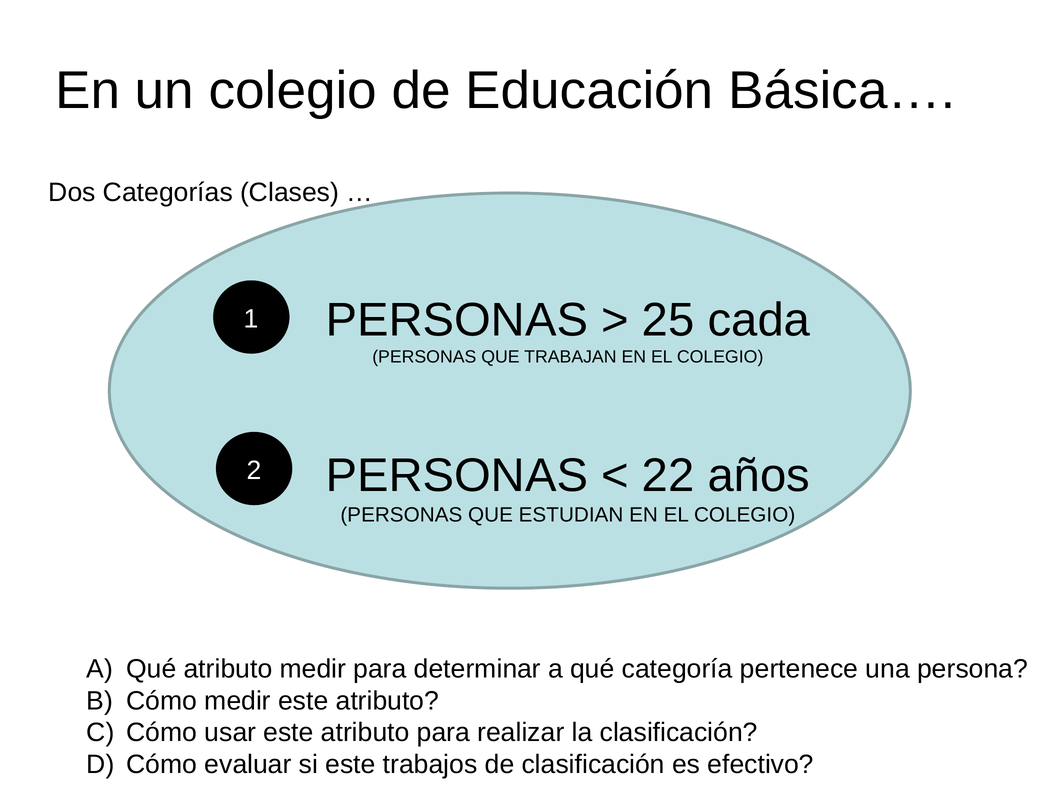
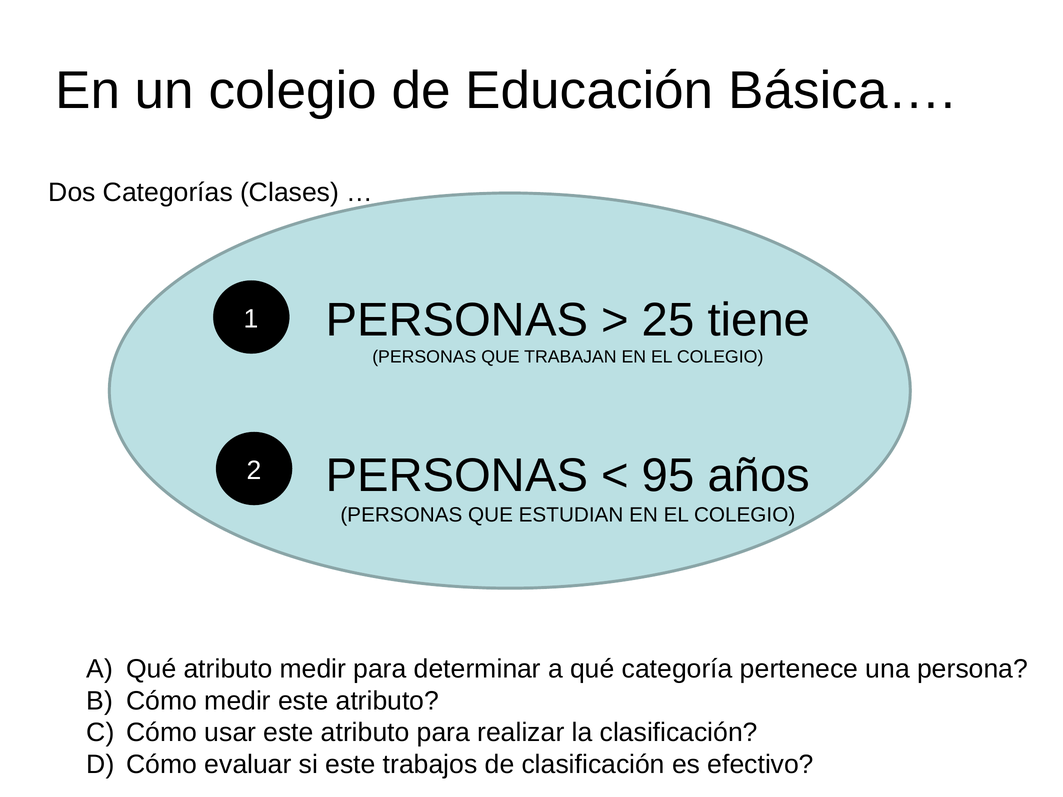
cada: cada -> tiene
22: 22 -> 95
